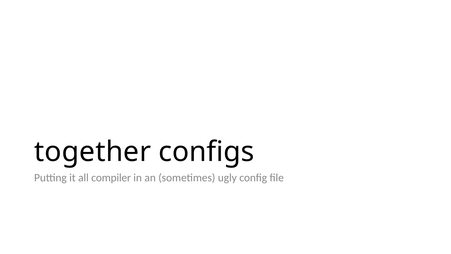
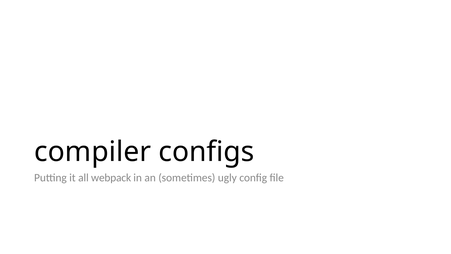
together: together -> compiler
compiler: compiler -> webpack
